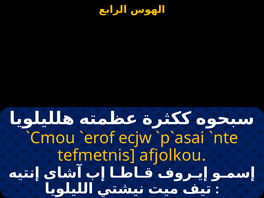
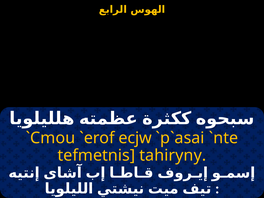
afjolkou: afjolkou -> tahiryny
